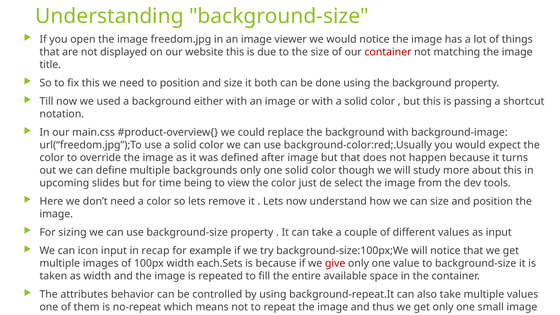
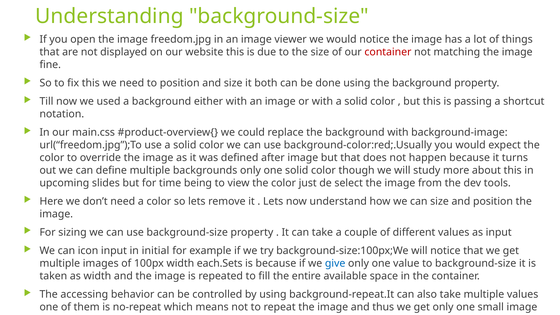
title: title -> fine
recap: recap -> initial
give colour: red -> blue
attributes: attributes -> accessing
